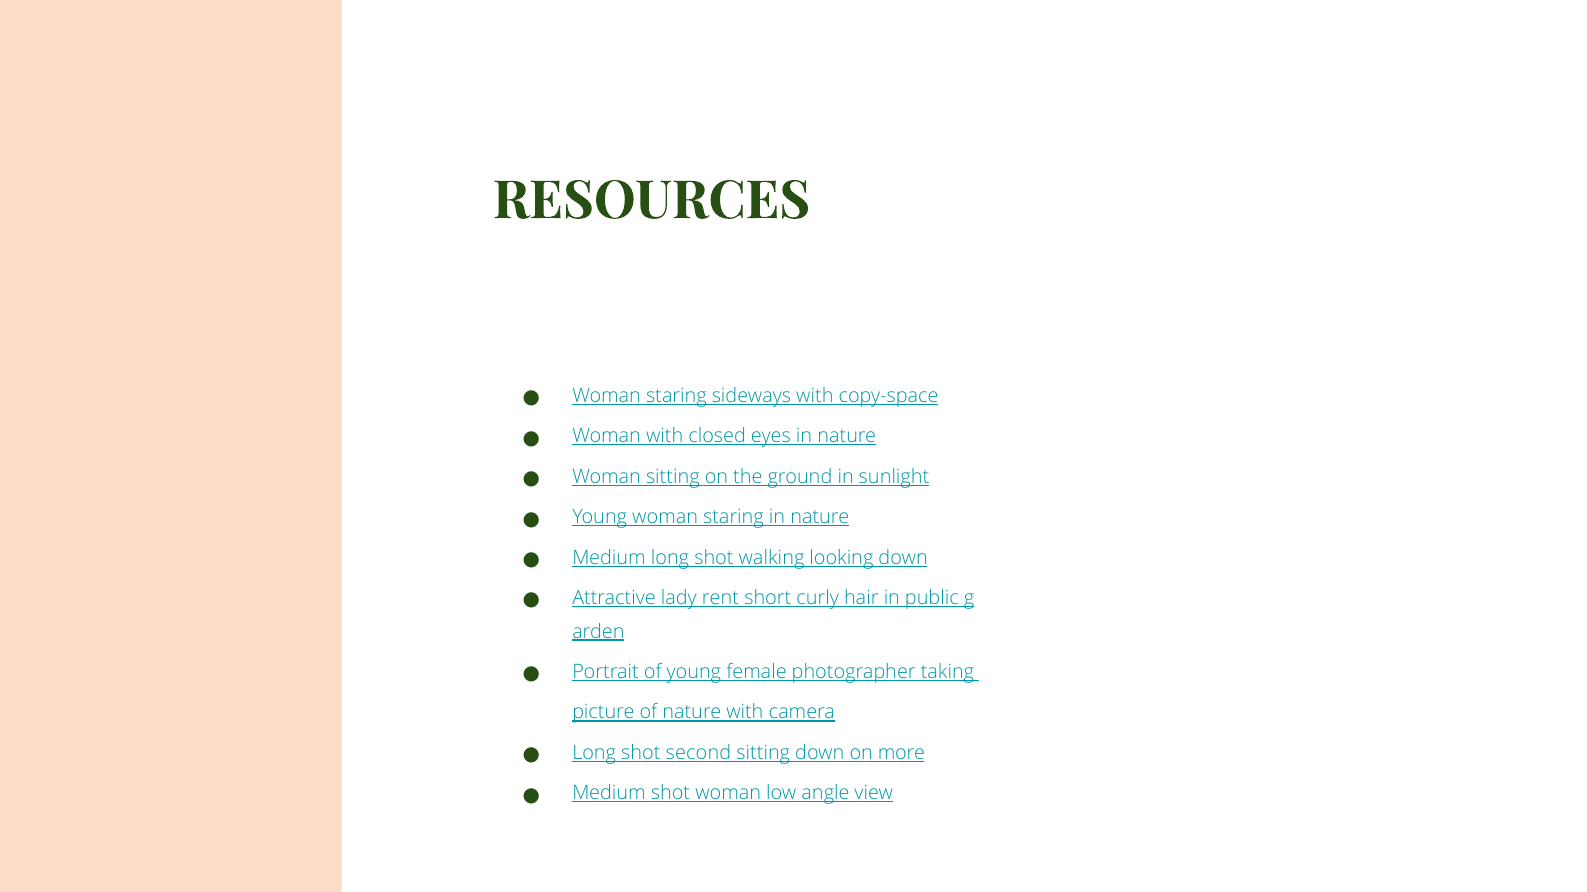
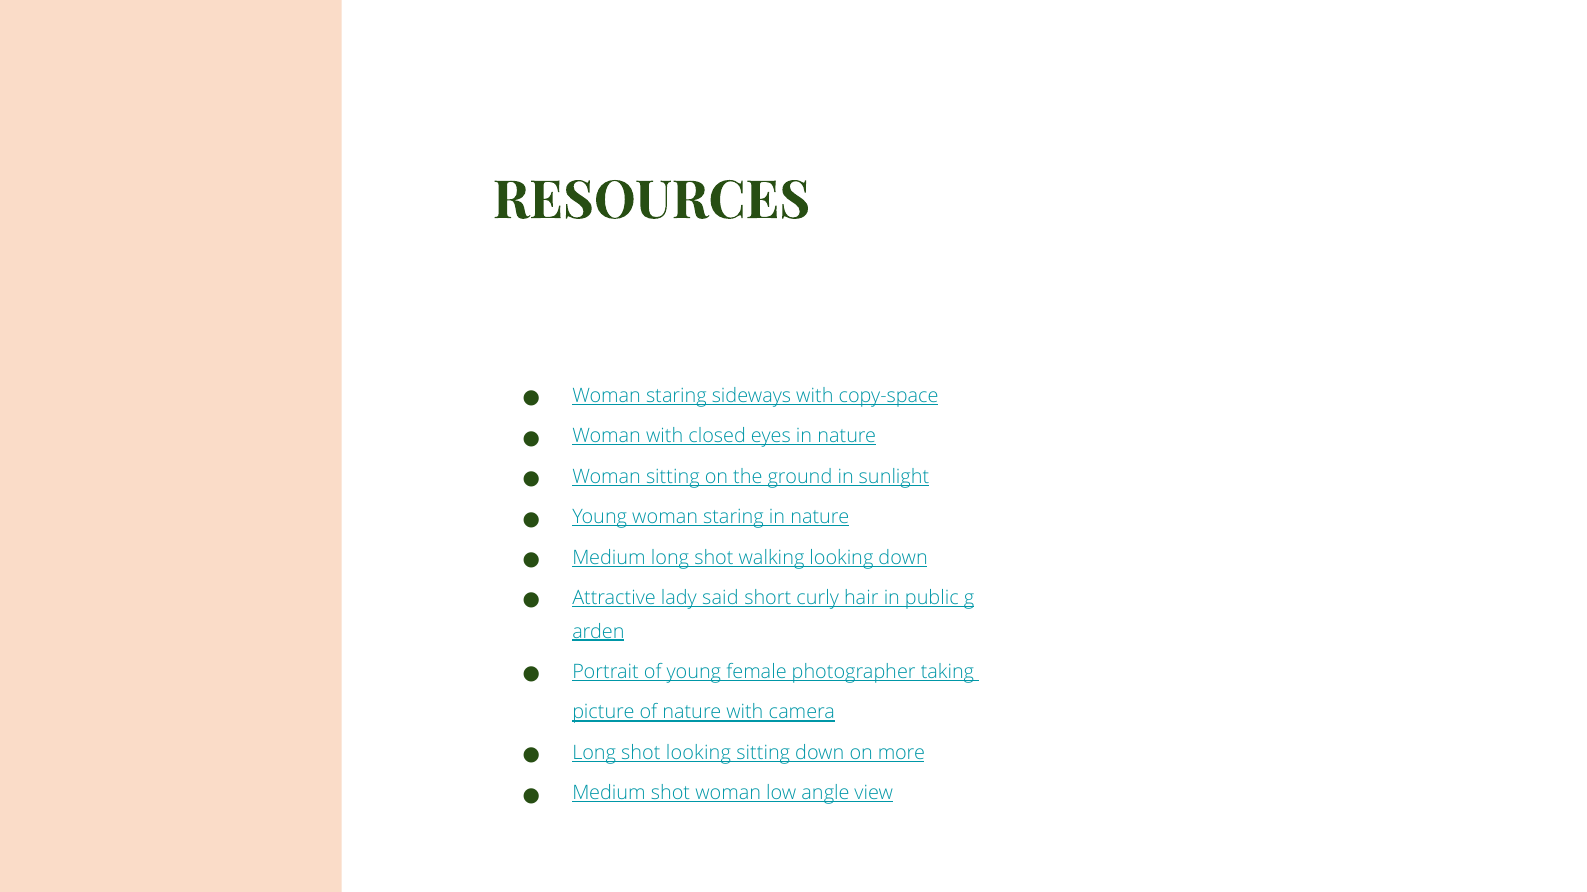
rent: rent -> said
shot second: second -> looking
